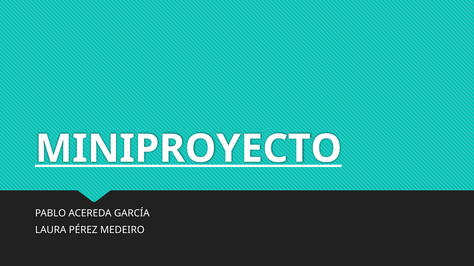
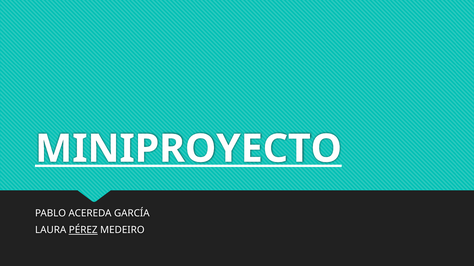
PÉREZ underline: none -> present
